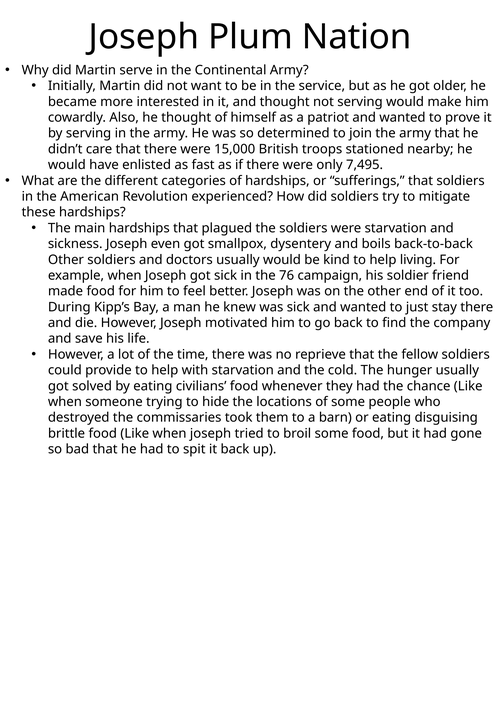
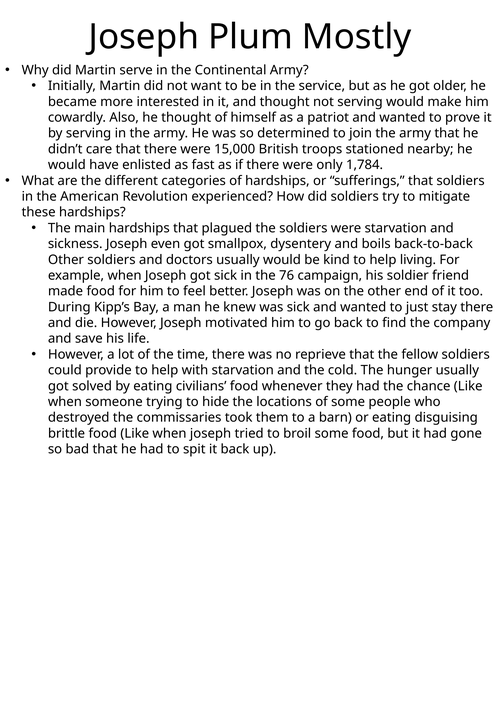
Nation: Nation -> Mostly
7,495: 7,495 -> 1,784
